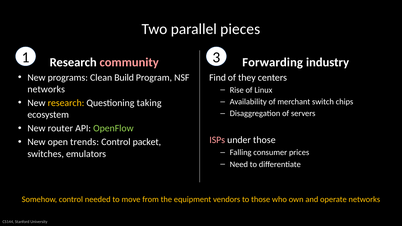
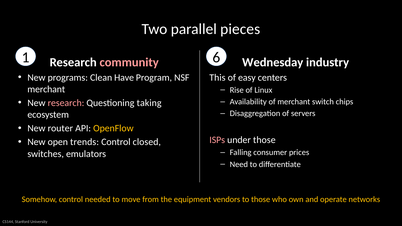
3: 3 -> 6
Forwarding: Forwarding -> Wednesday
Build: Build -> Have
Find: Find -> This
they: they -> easy
networks at (46, 89): networks -> merchant
research at (66, 103) colour: yellow -> pink
OpenFlow colour: light green -> yellow
packet: packet -> closed
